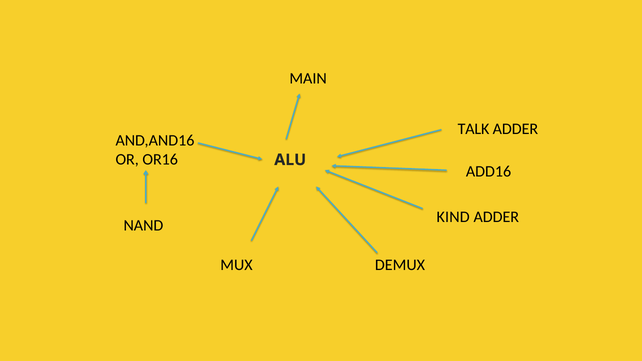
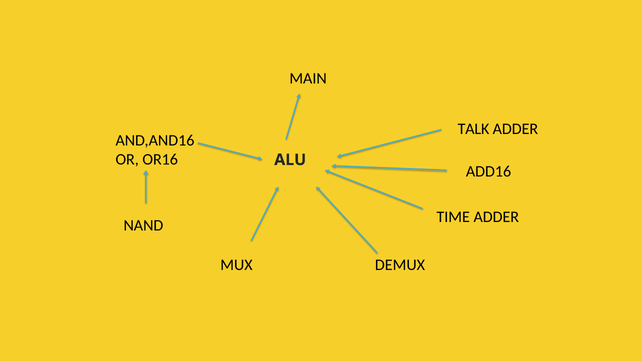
KIND: KIND -> TIME
